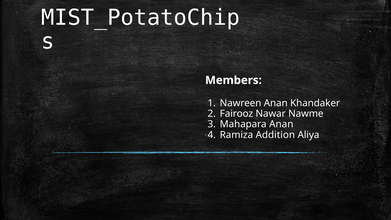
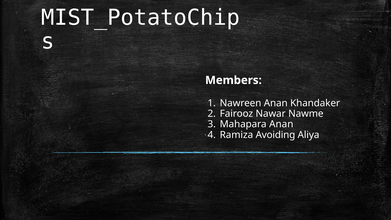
Addition: Addition -> Avoiding
